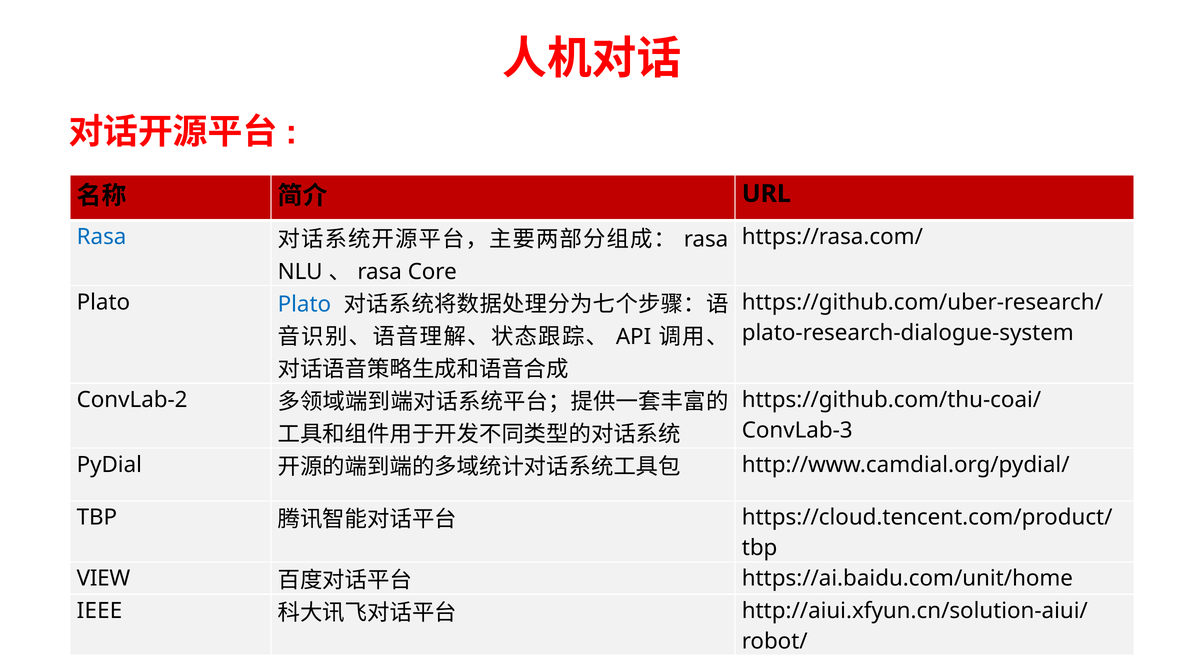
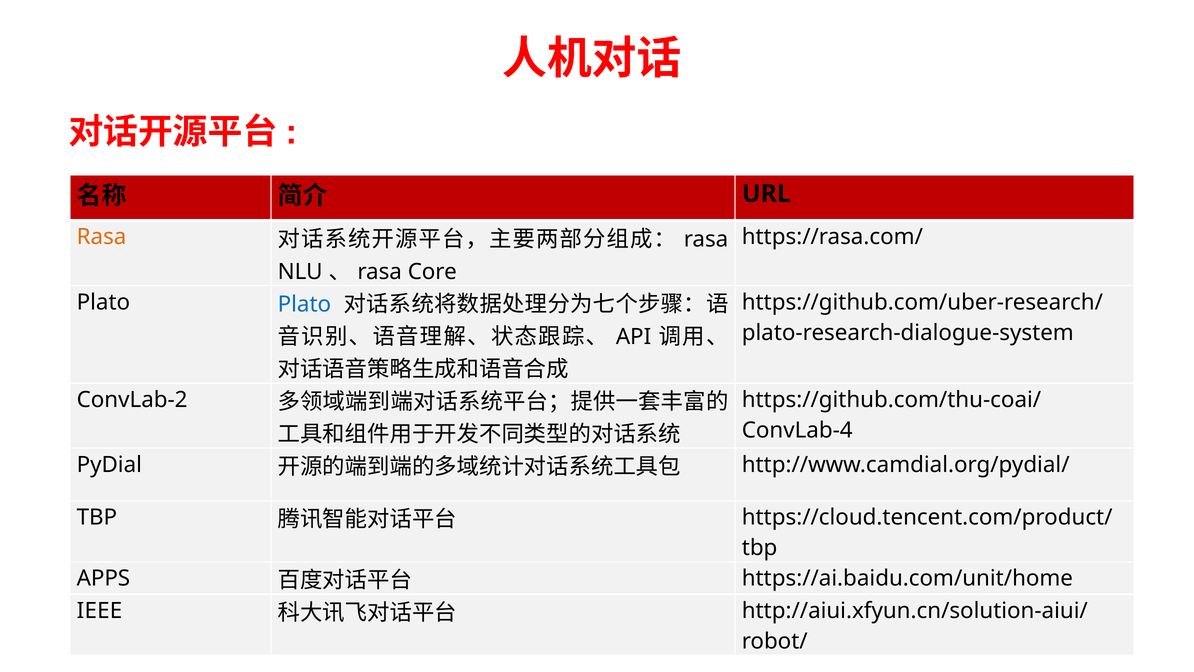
Rasa at (102, 237) colour: blue -> orange
ConvLab-3: ConvLab-3 -> ConvLab-4
VIEW: VIEW -> APPS
